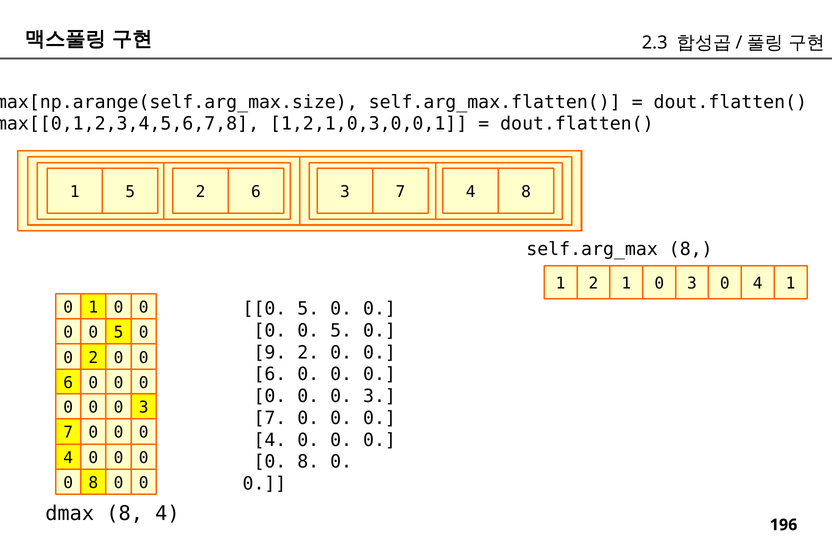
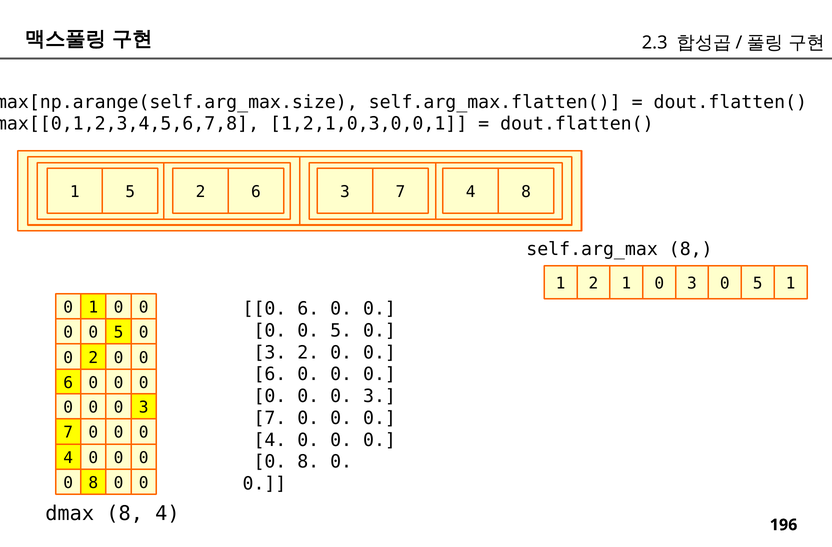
3 0 4: 4 -> 5
5 at (308, 308): 5 -> 6
9 at (270, 352): 9 -> 3
